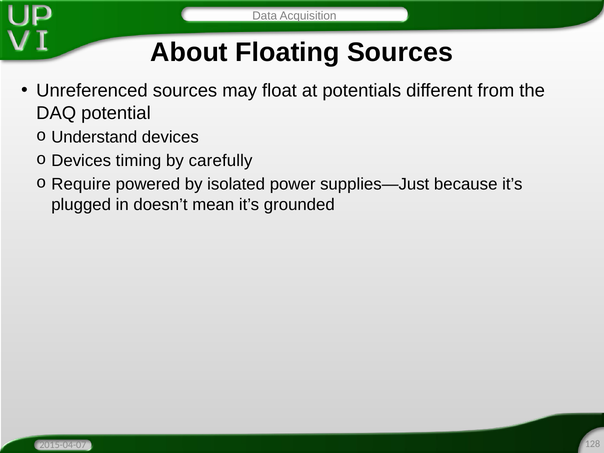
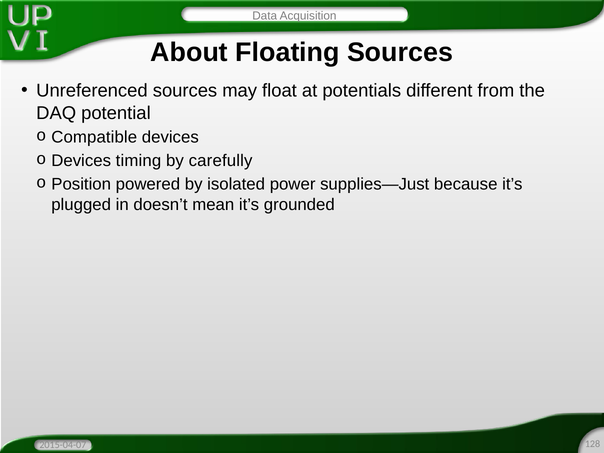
Understand: Understand -> Compatible
Require: Require -> Position
